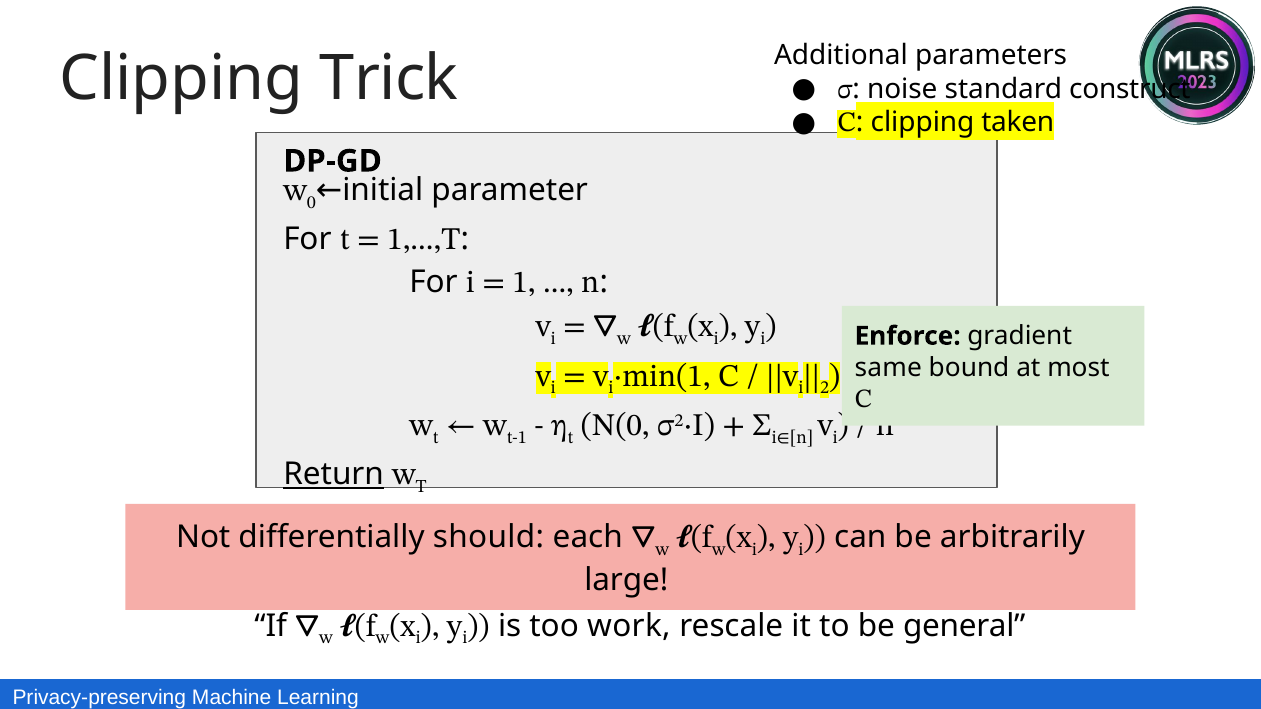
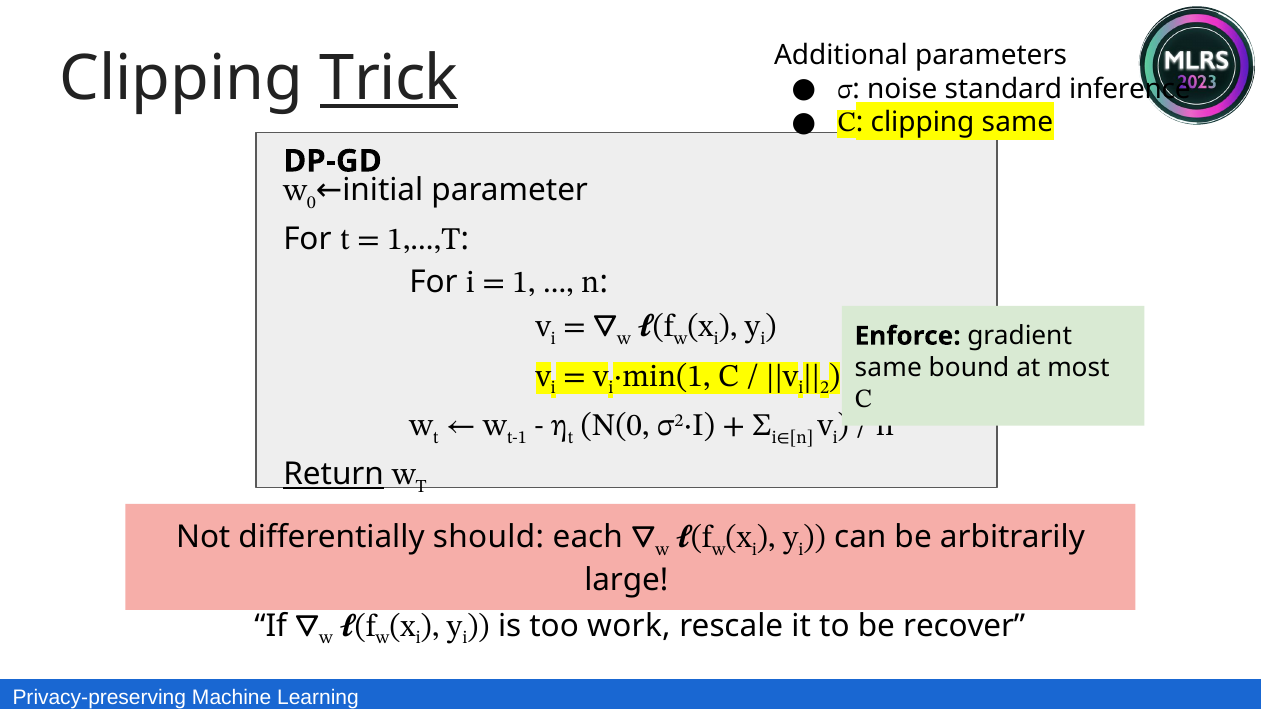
Trick underline: none -> present
construct: construct -> inference
clipping taken: taken -> same
general: general -> recover
